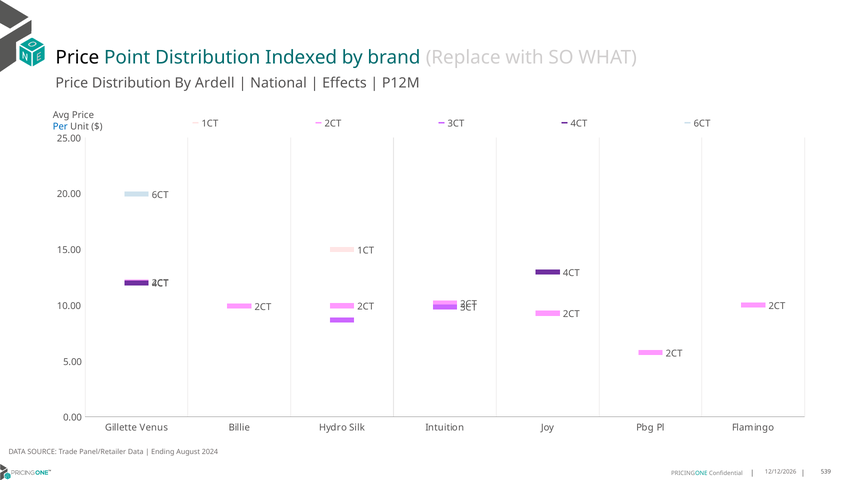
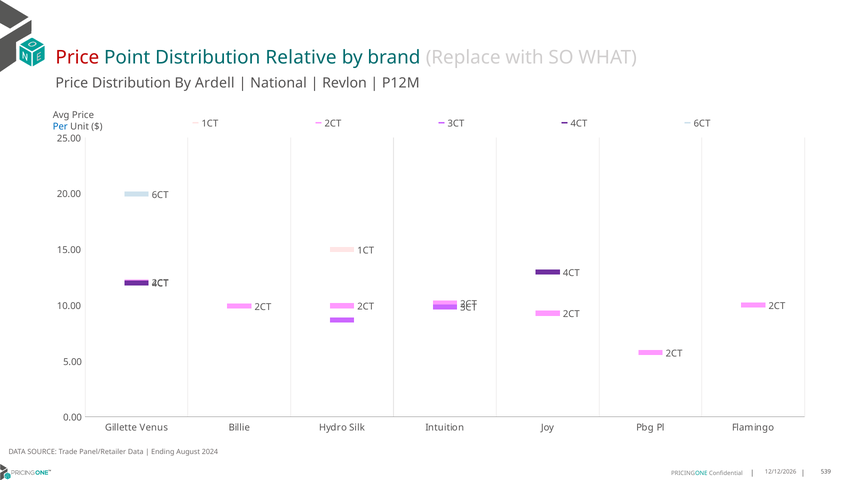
Price at (77, 57) colour: black -> red
Indexed: Indexed -> Relative
Effects: Effects -> Revlon
